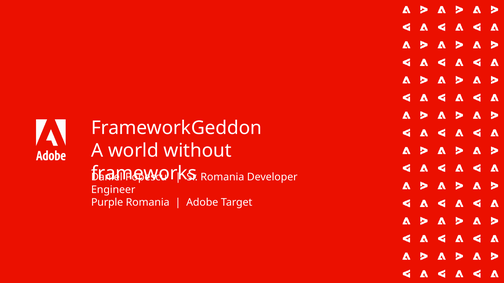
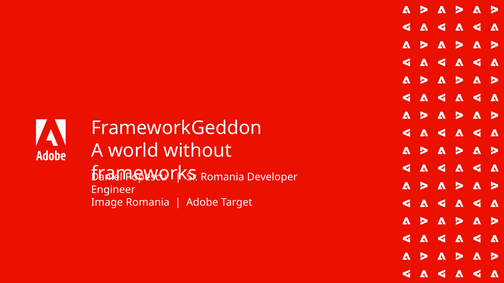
Purple: Purple -> Image
